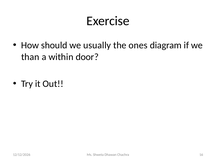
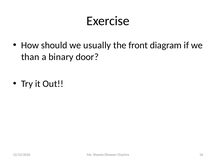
ones: ones -> front
within: within -> binary
